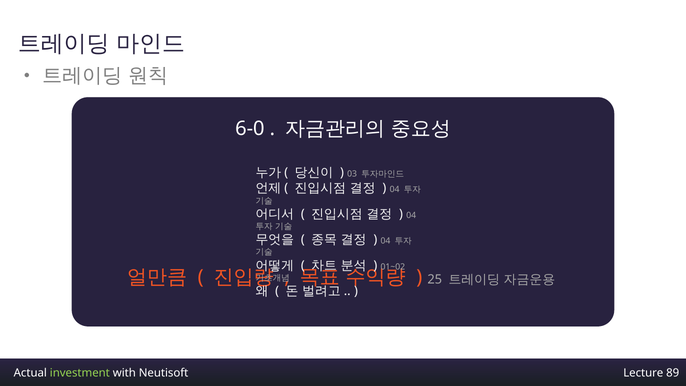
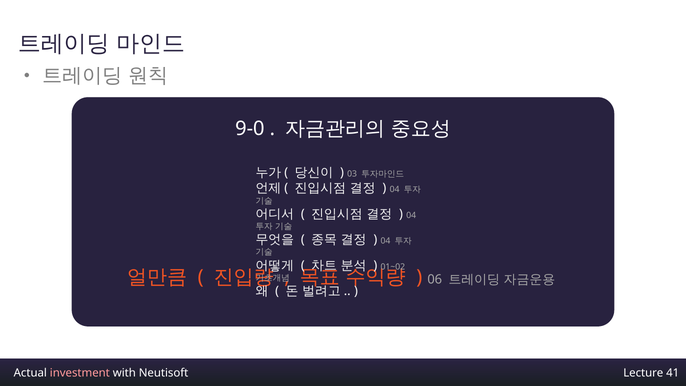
6-0: 6-0 -> 9-0
25: 25 -> 06
investment colour: light green -> pink
89: 89 -> 41
